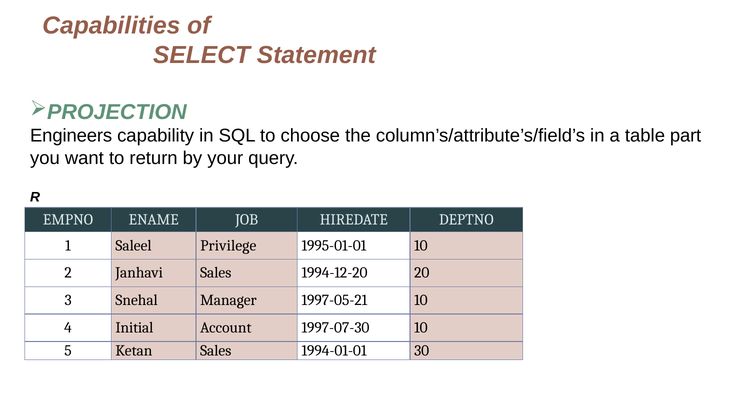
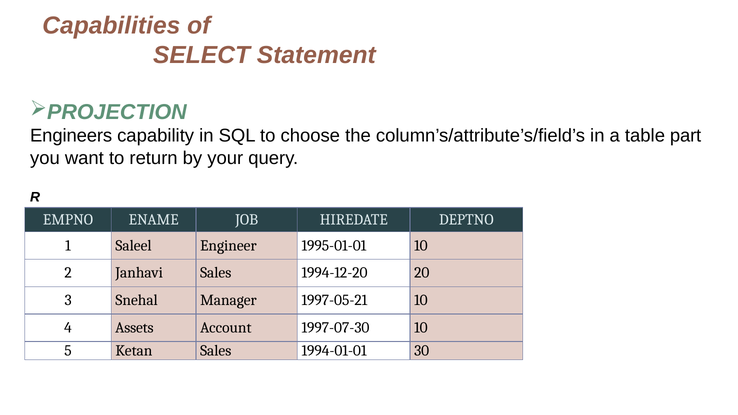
Privilege: Privilege -> Engineer
Initial: Initial -> Assets
